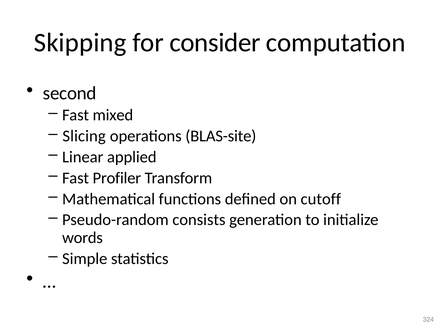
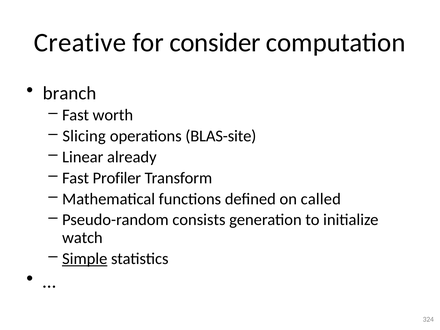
Skipping: Skipping -> Creative
second: second -> branch
mixed: mixed -> worth
applied: applied -> already
cutoff: cutoff -> called
words: words -> watch
Simple underline: none -> present
